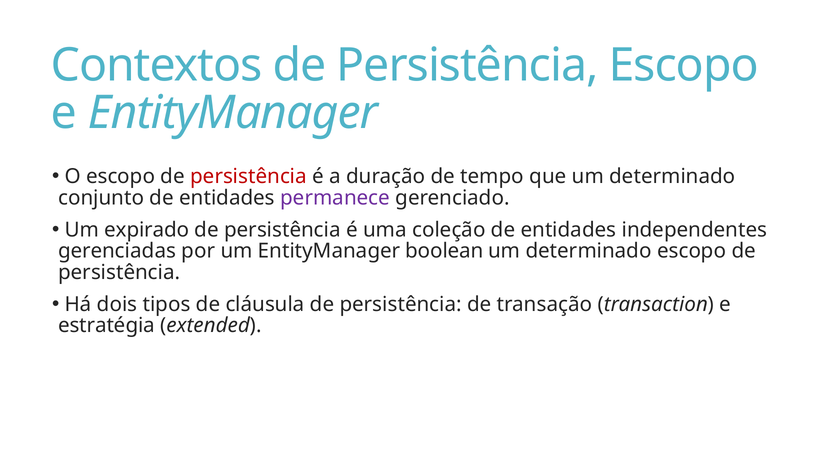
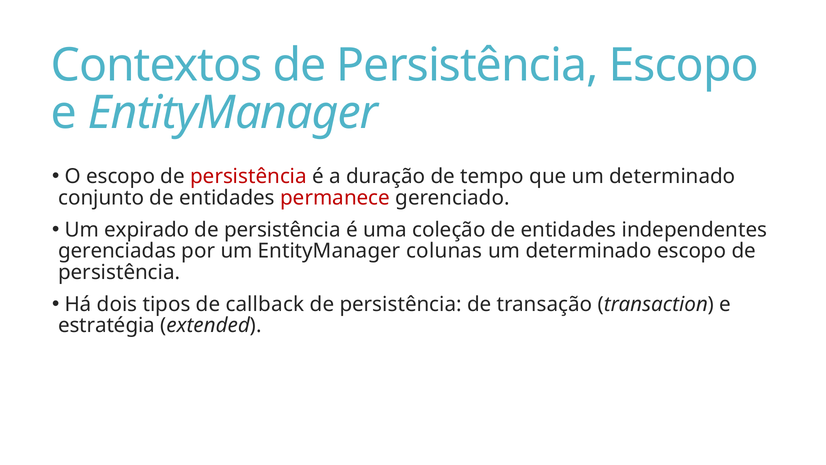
permanece colour: purple -> red
boolean: boolean -> colunas
cláusula: cláusula -> callback
